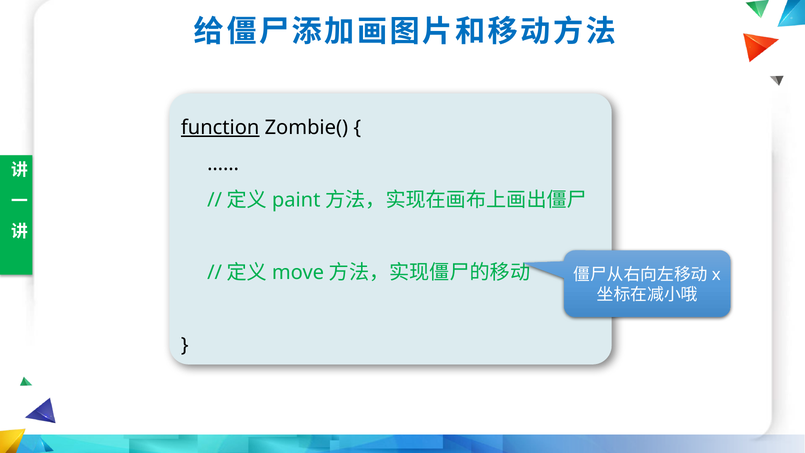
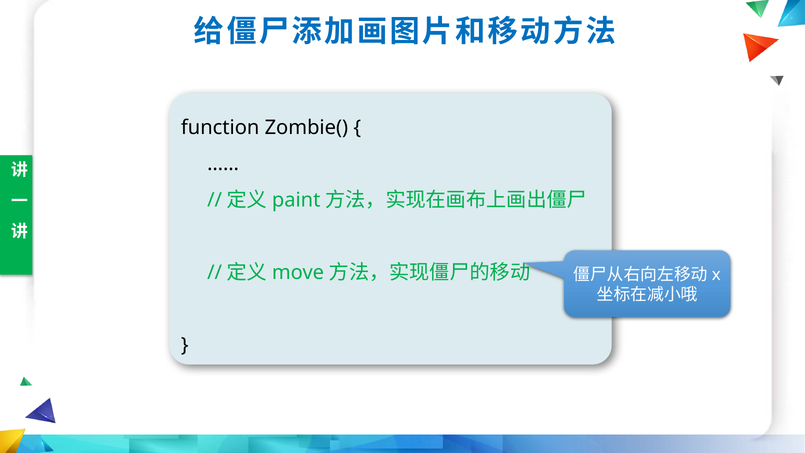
function underline: present -> none
